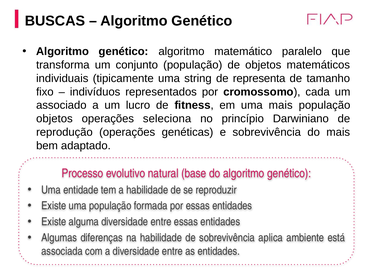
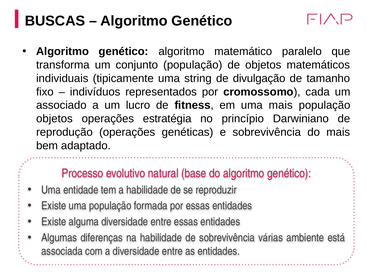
representa: representa -> divulgação
seleciona: seleciona -> estratégia
aplica: aplica -> várias
